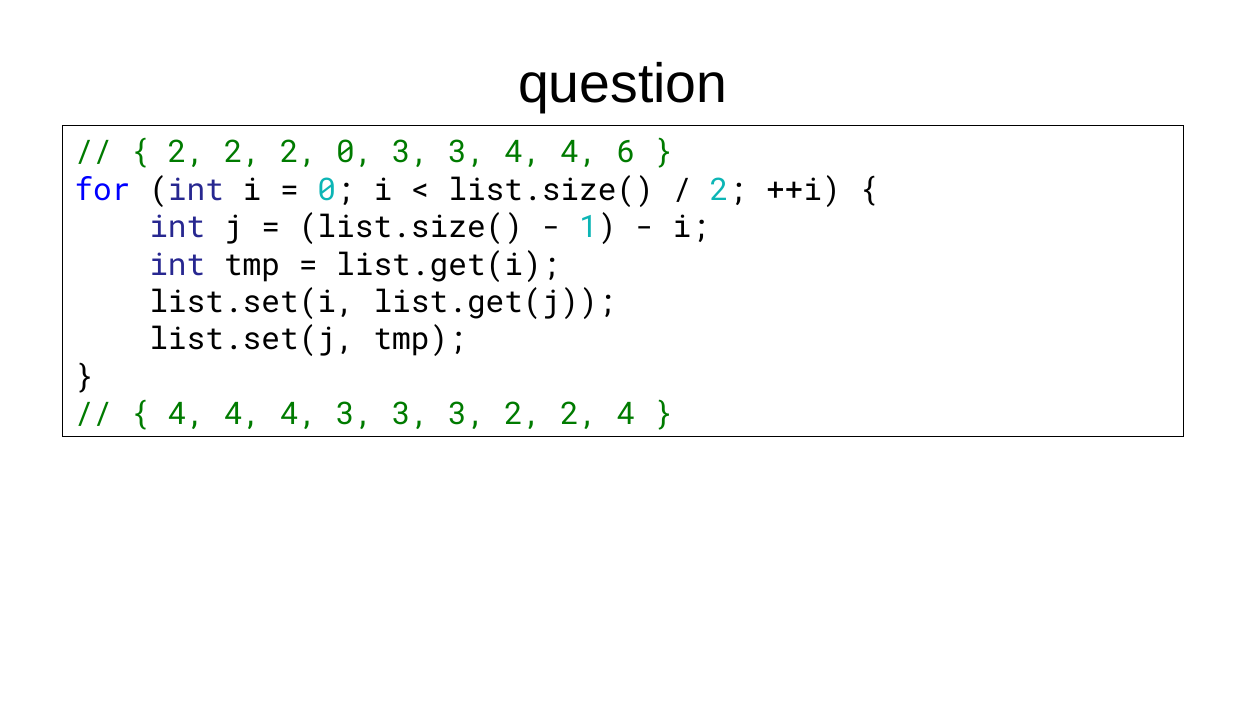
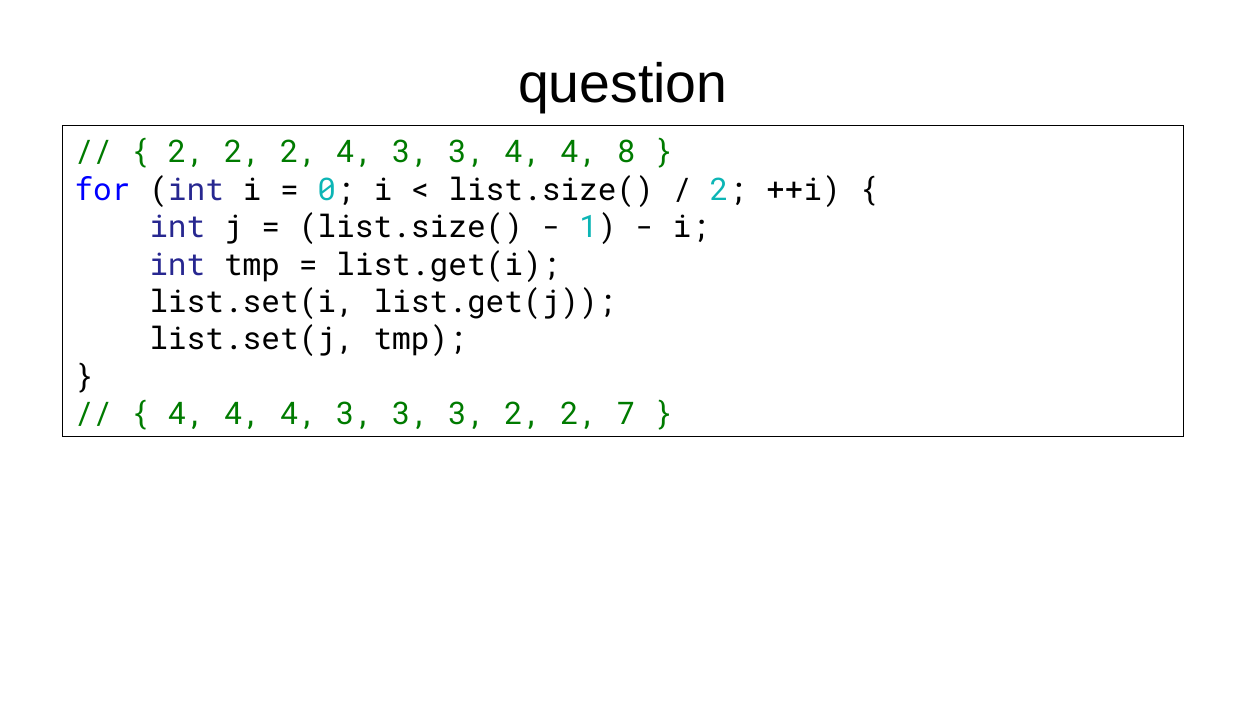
2 0: 0 -> 4
6: 6 -> 8
2 4: 4 -> 7
